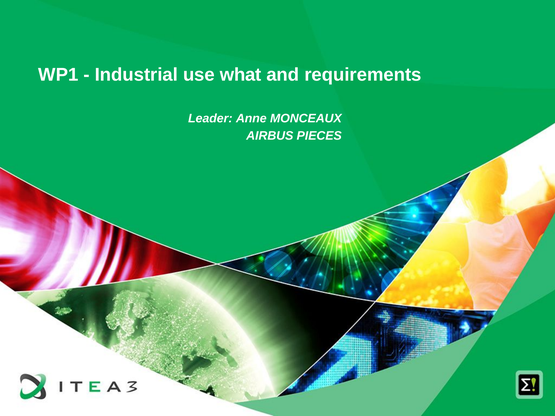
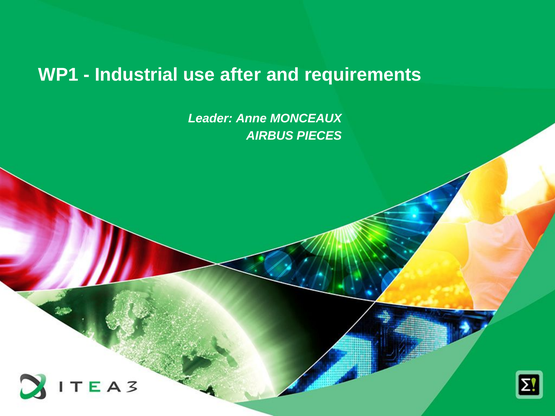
what: what -> after
